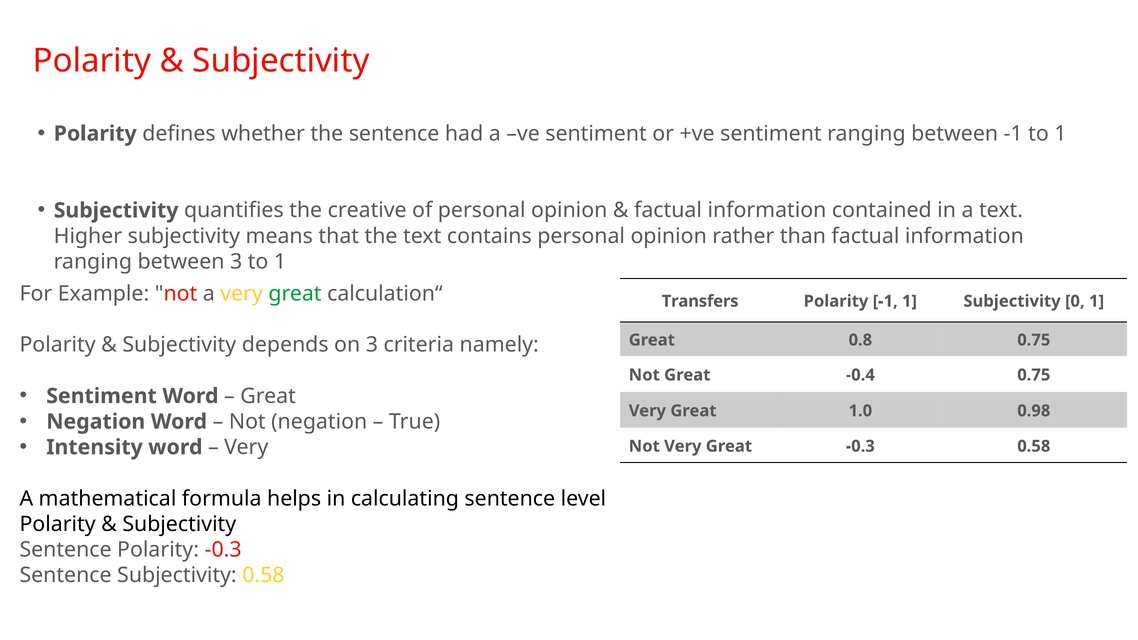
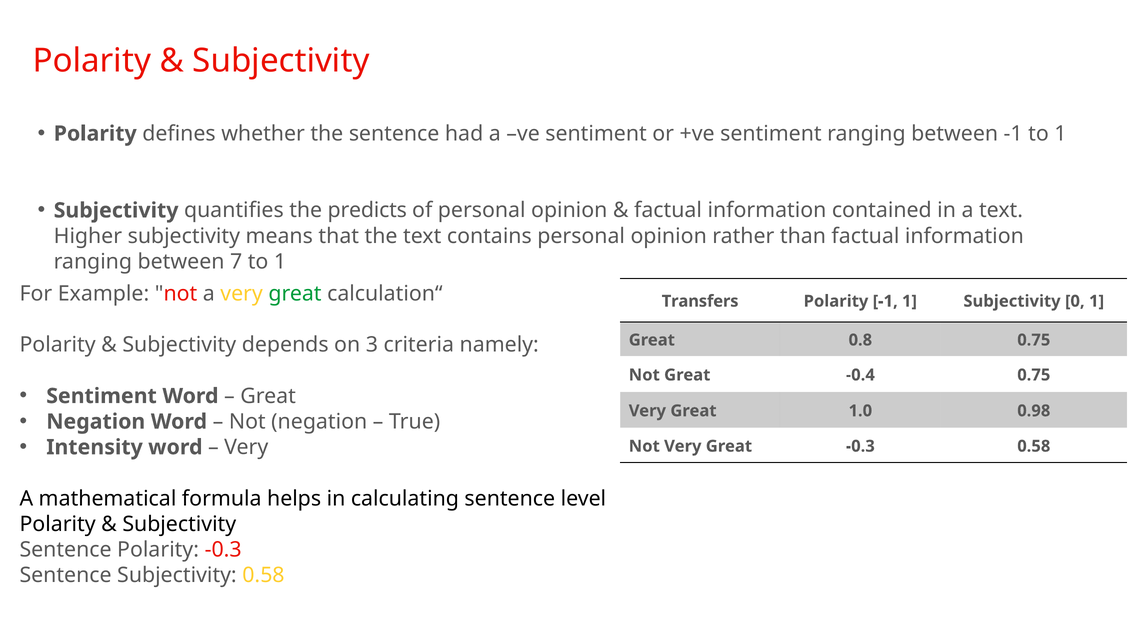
creative: creative -> predicts
between 3: 3 -> 7
